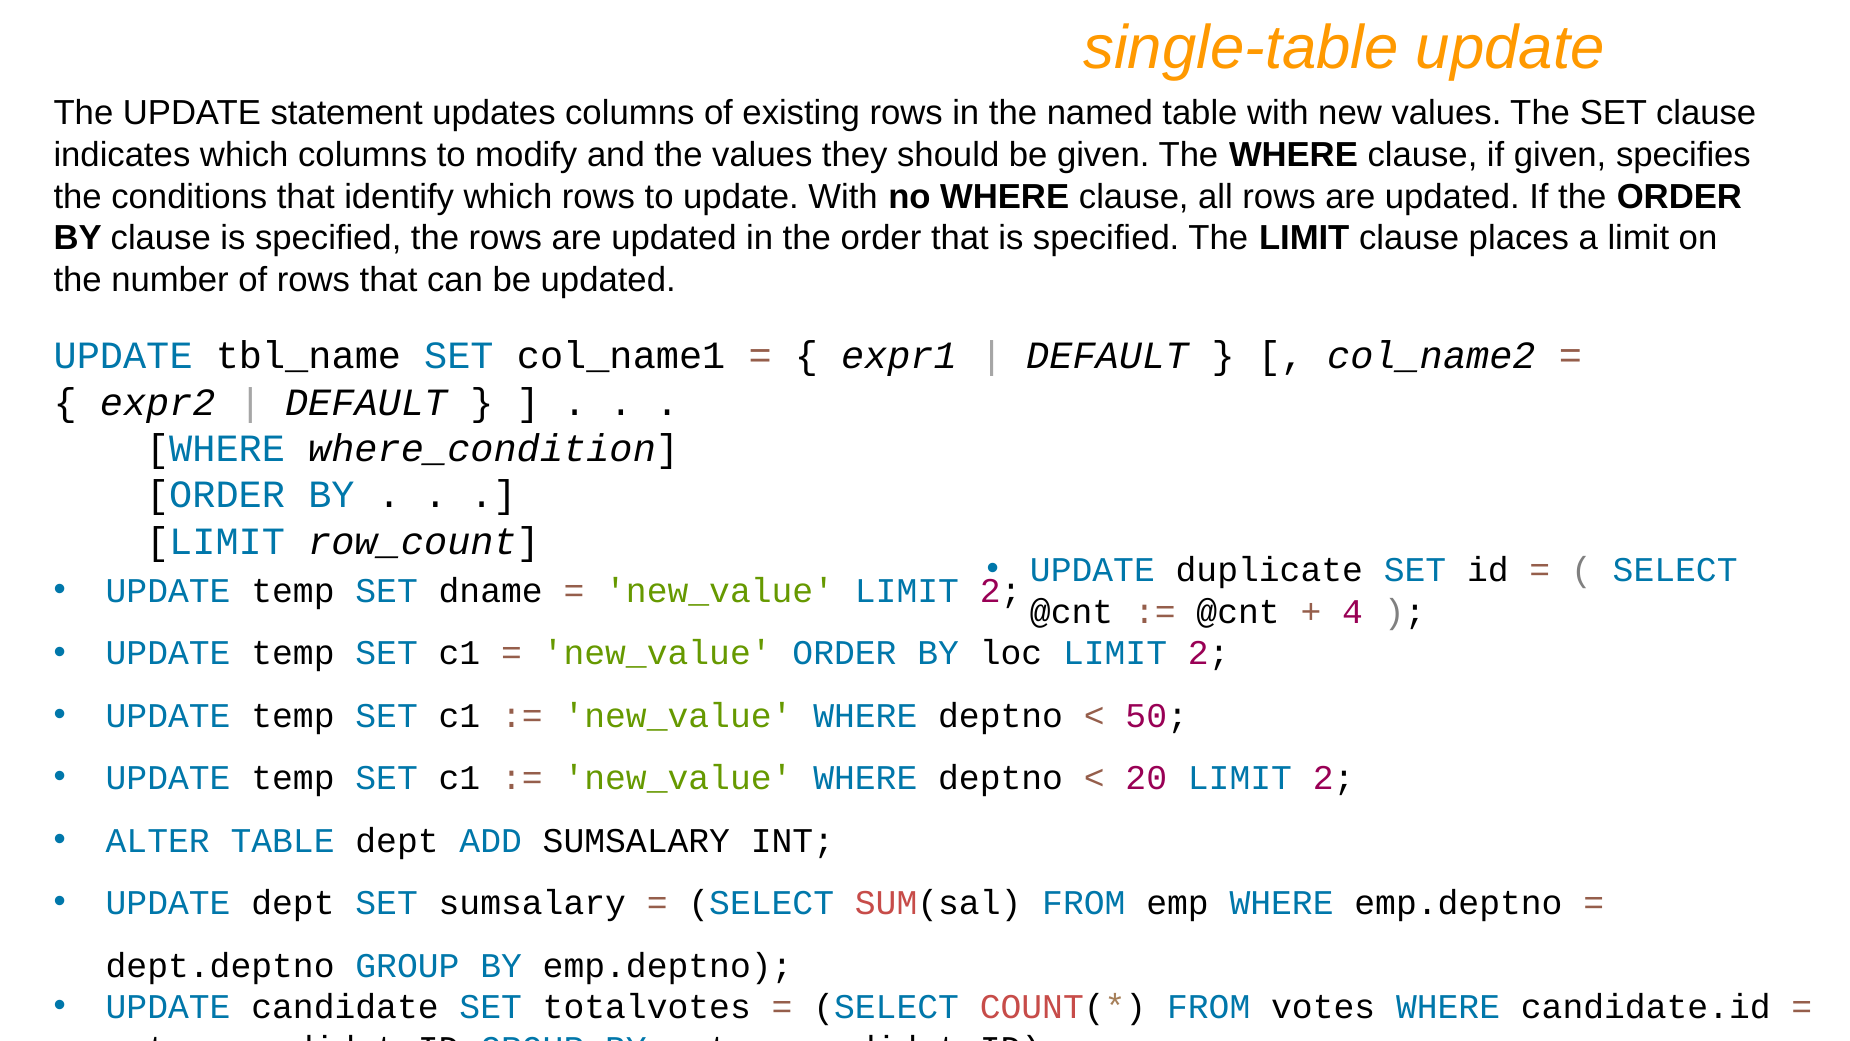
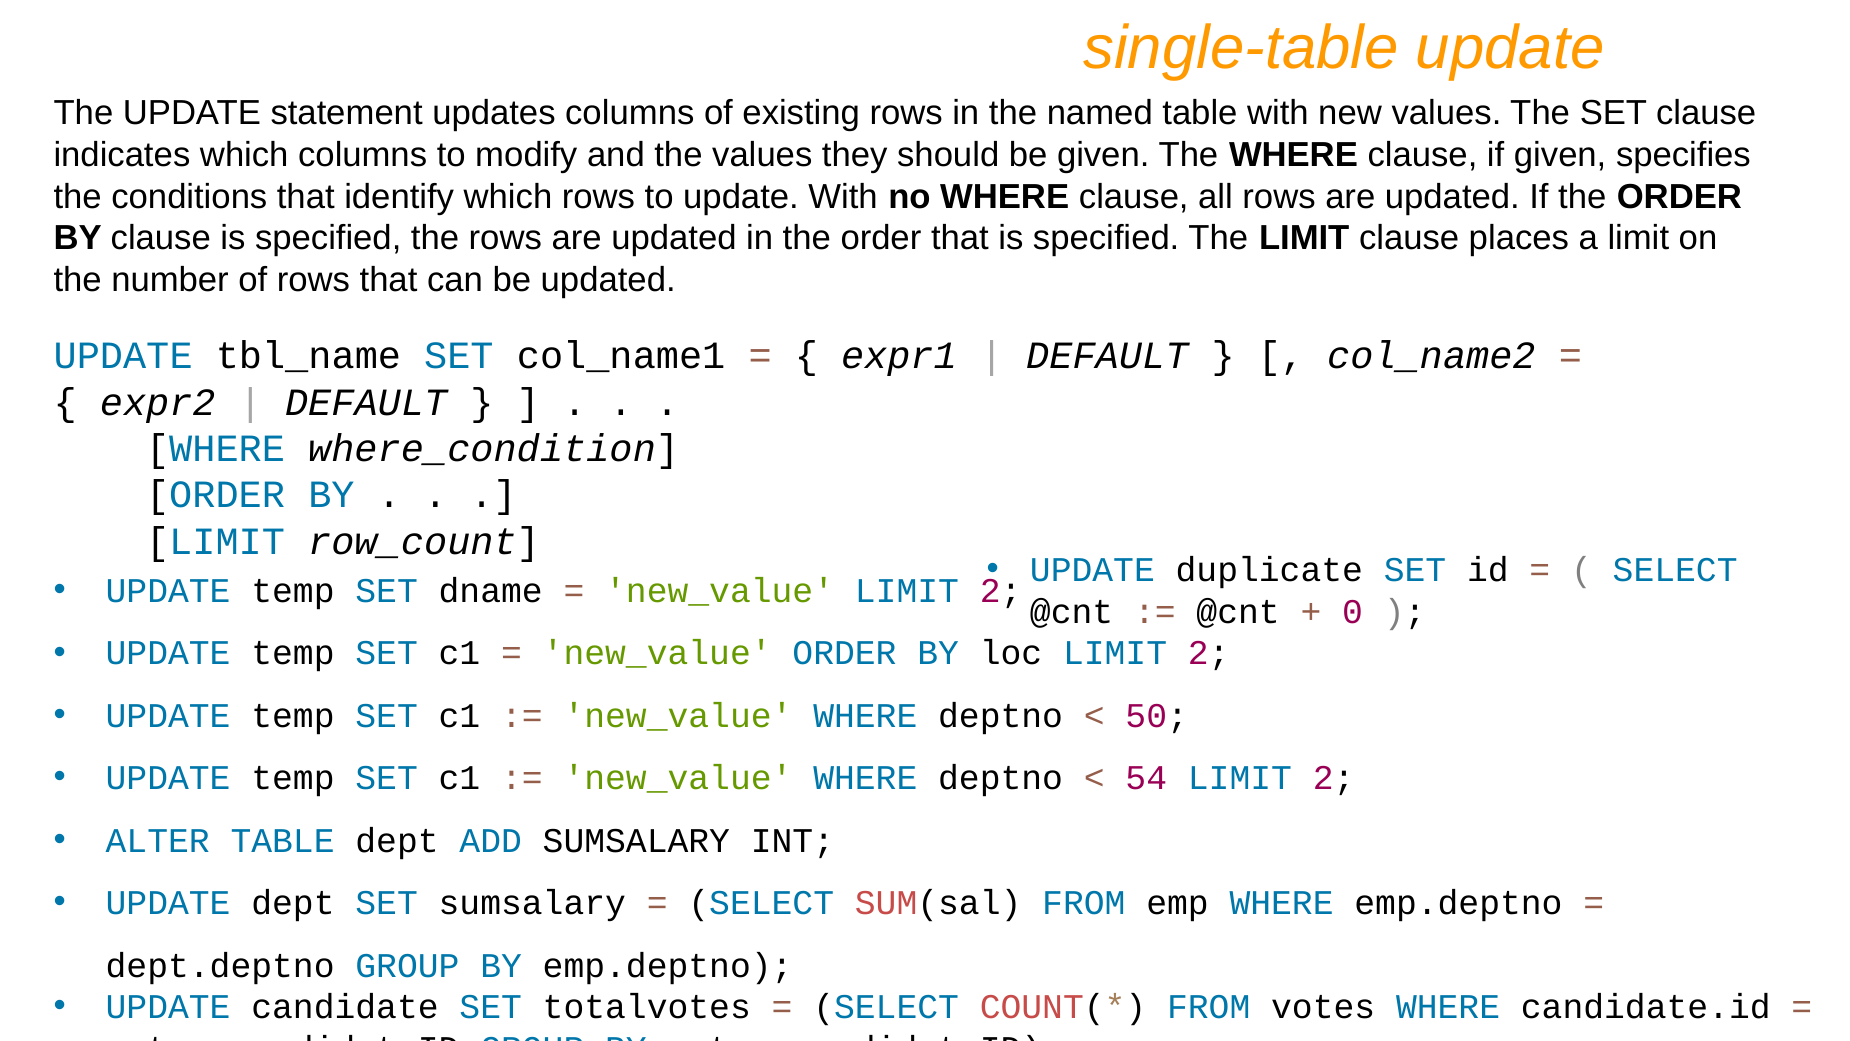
4: 4 -> 0
20: 20 -> 54
